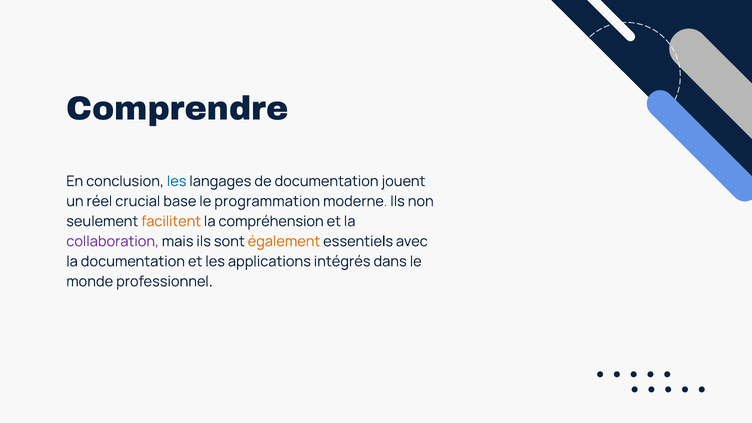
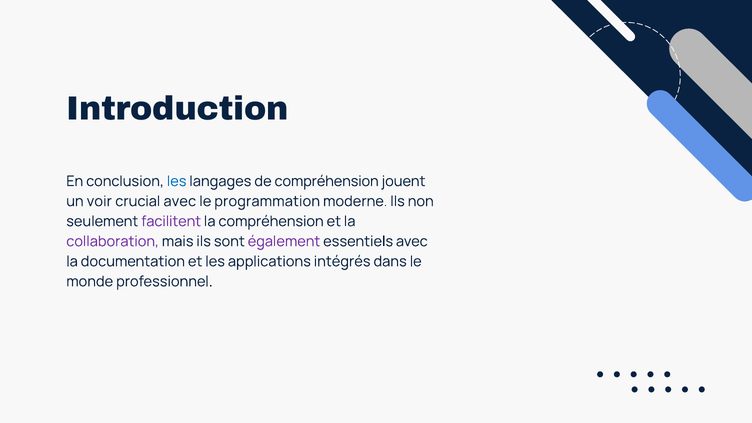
Comprendre: Comprendre -> Introduction
de documentation: documentation -> compréhension
réel: réel -> voir
crucial base: base -> avec
facilitent colour: orange -> purple
également colour: orange -> purple
